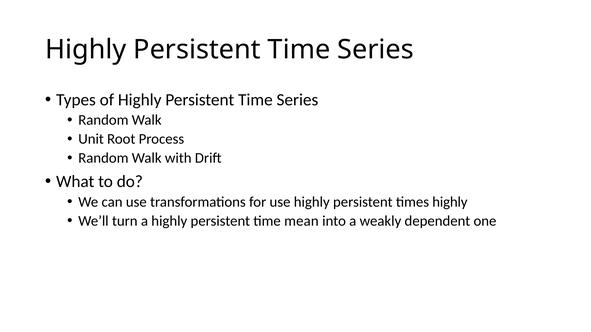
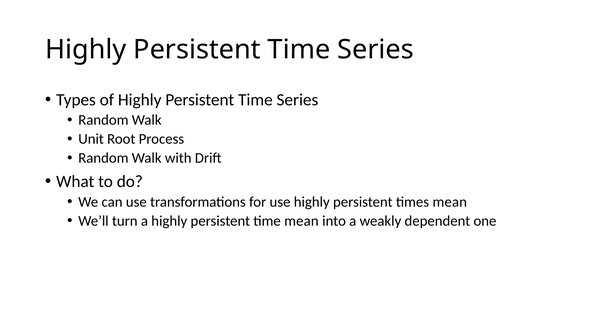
times highly: highly -> mean
